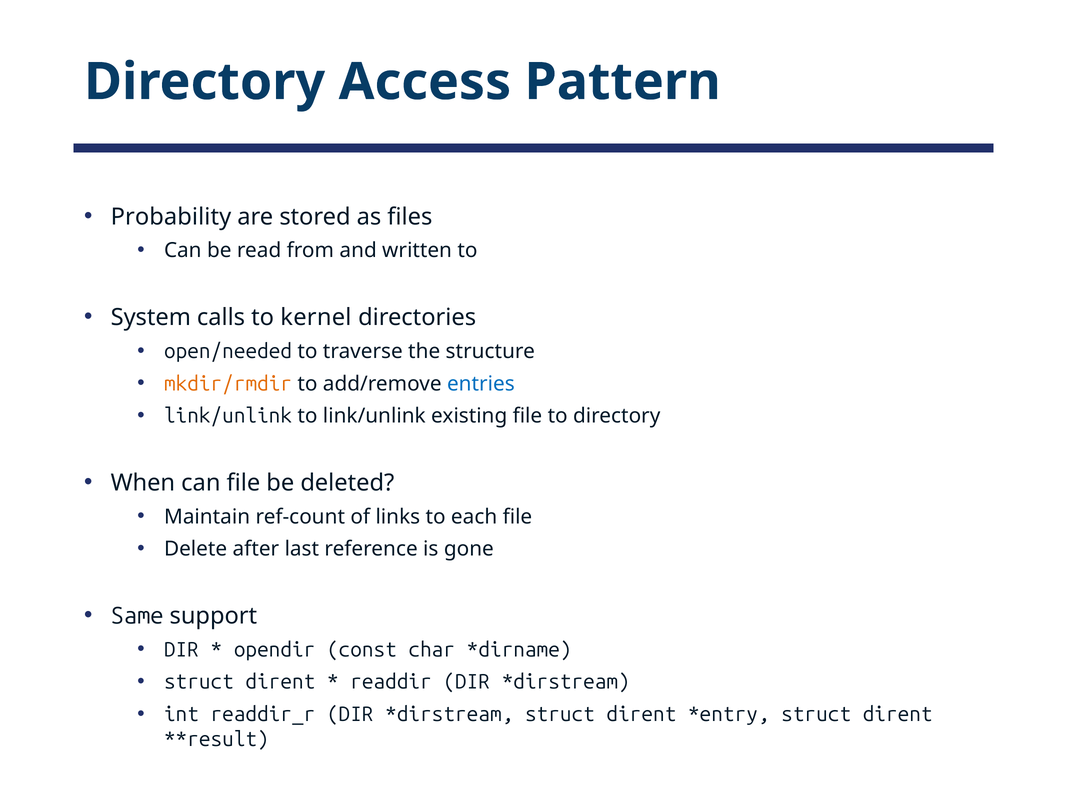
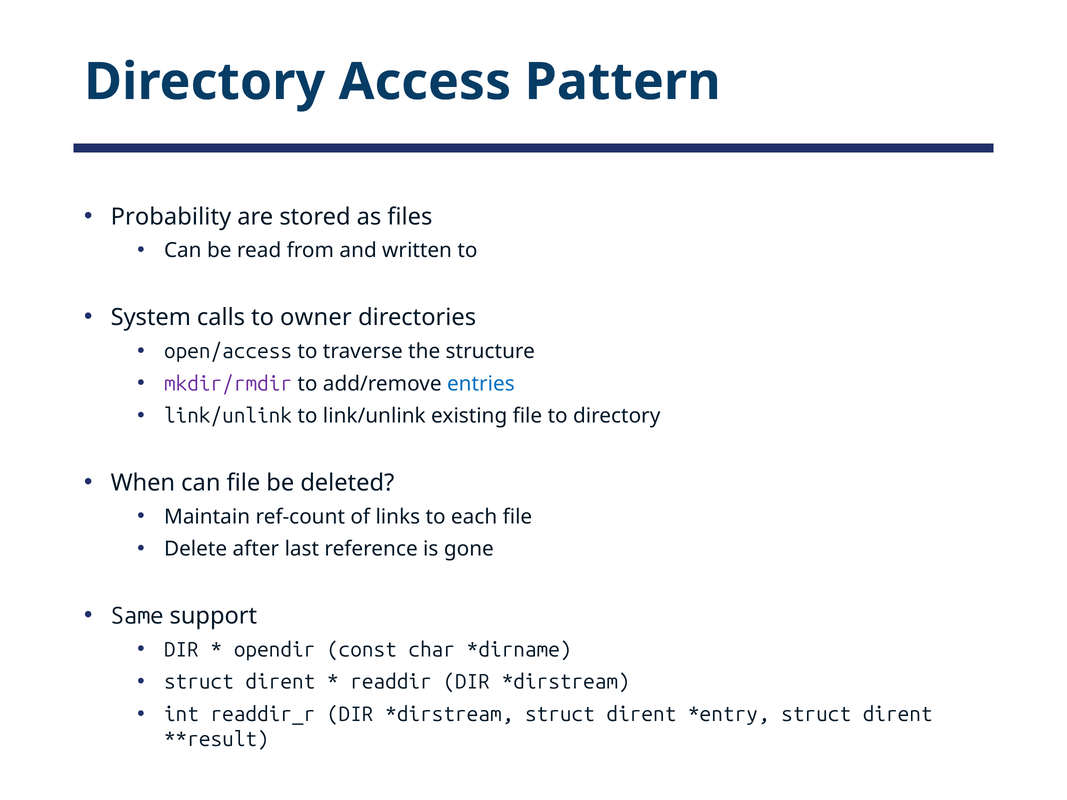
kernel: kernel -> owner
open/needed: open/needed -> open/access
mkdir/rmdir colour: orange -> purple
